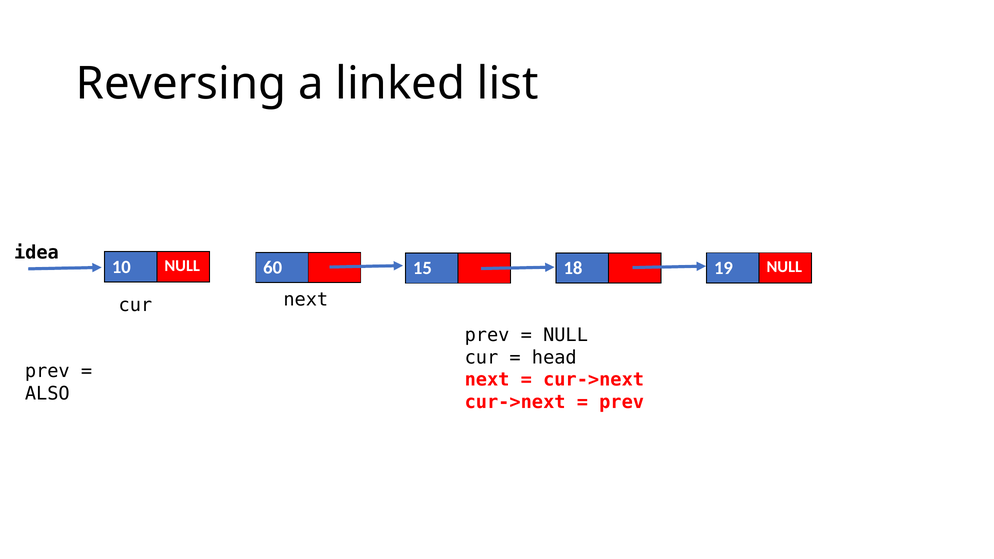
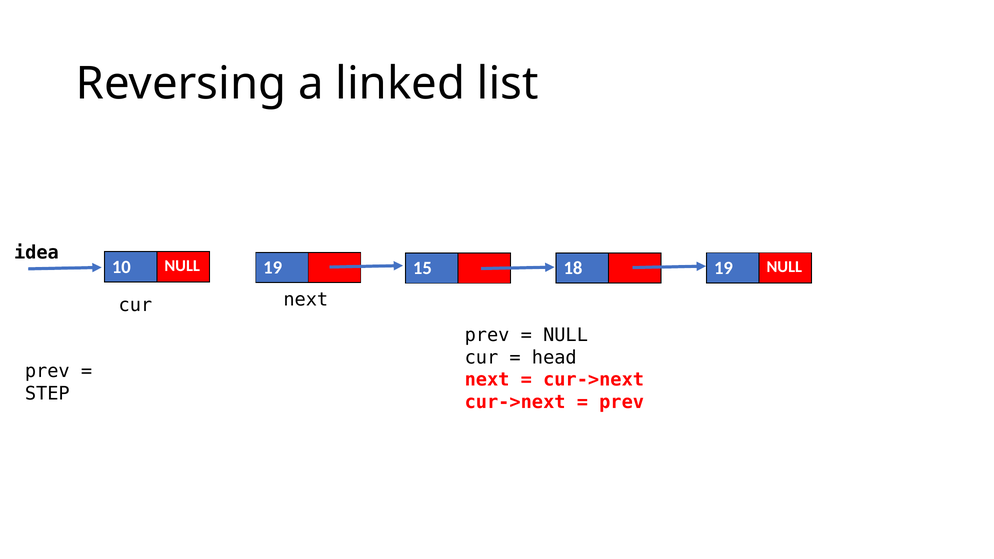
NULL 60: 60 -> 19
ALSO: ALSO -> STEP
